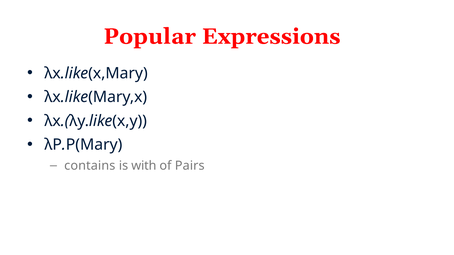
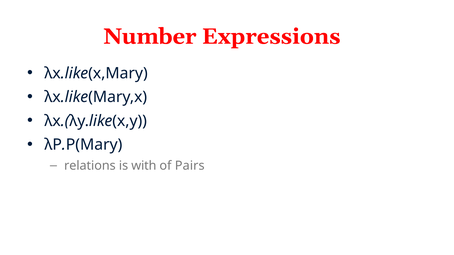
Popular: Popular -> Number
contains: contains -> relations
